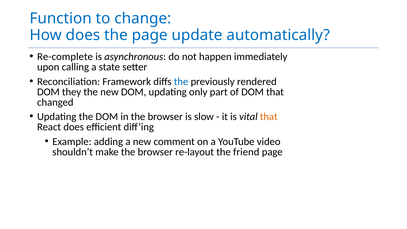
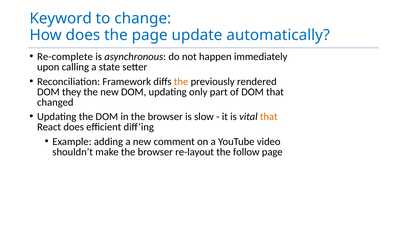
Function: Function -> Keyword
the at (181, 82) colour: blue -> orange
friend: friend -> follow
